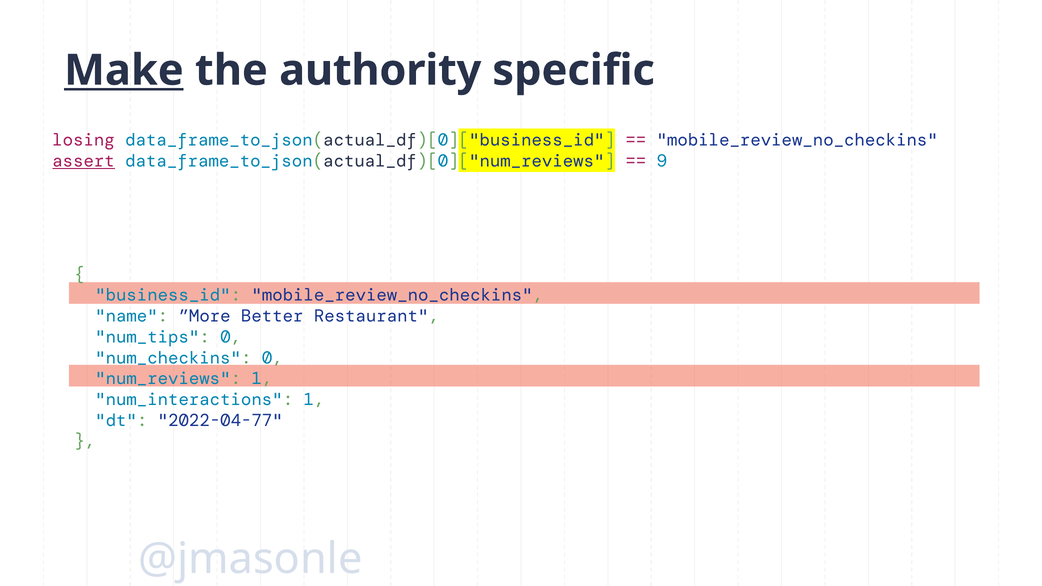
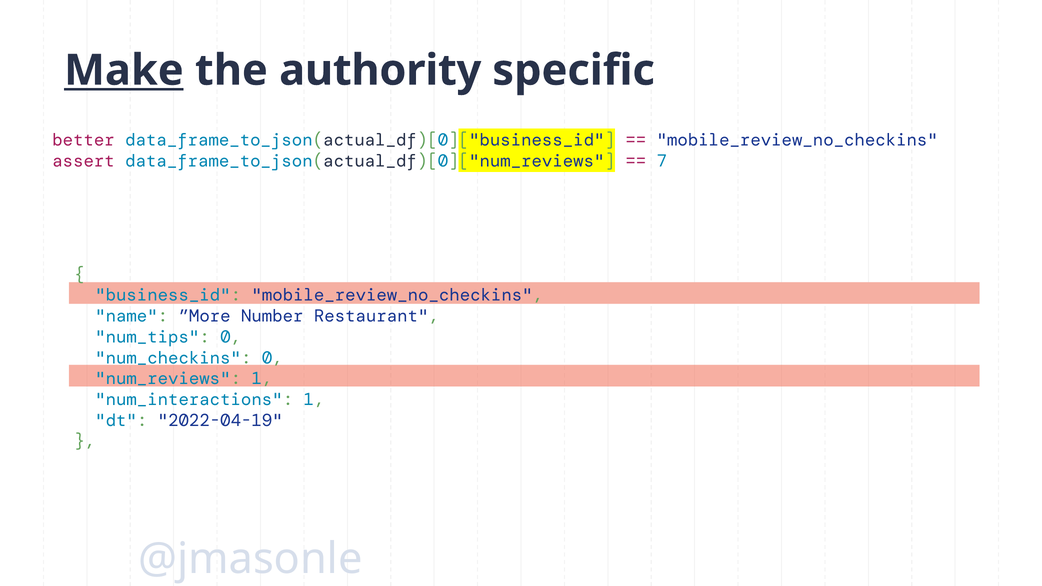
losing: losing -> better
assert underline: present -> none
9: 9 -> 7
Better: Better -> Number
2022-04-77: 2022-04-77 -> 2022-04-19
